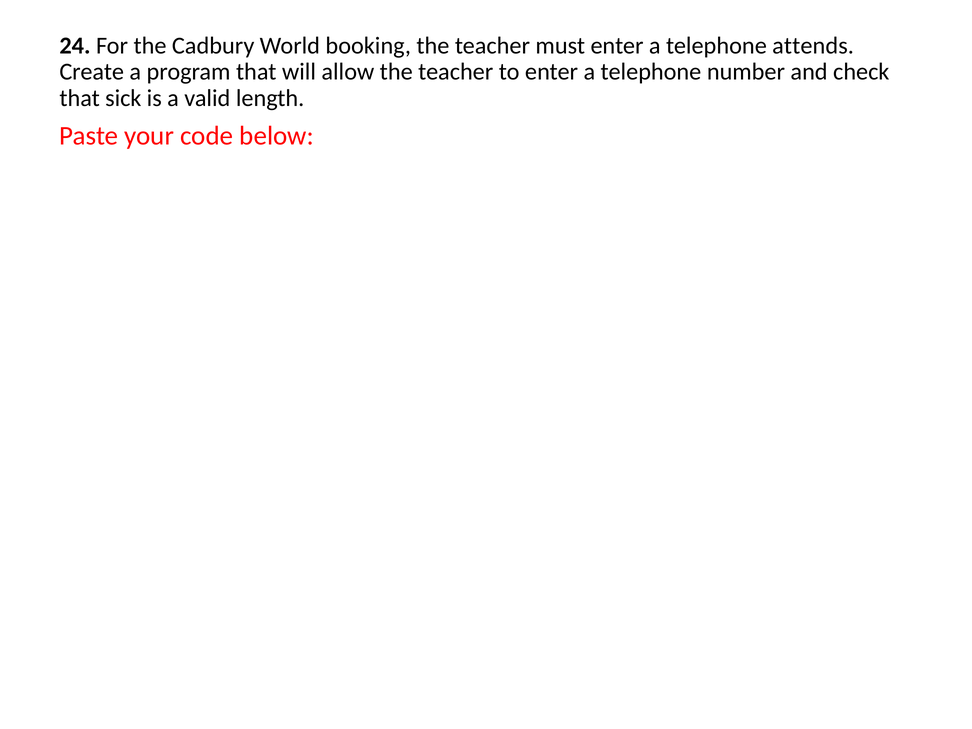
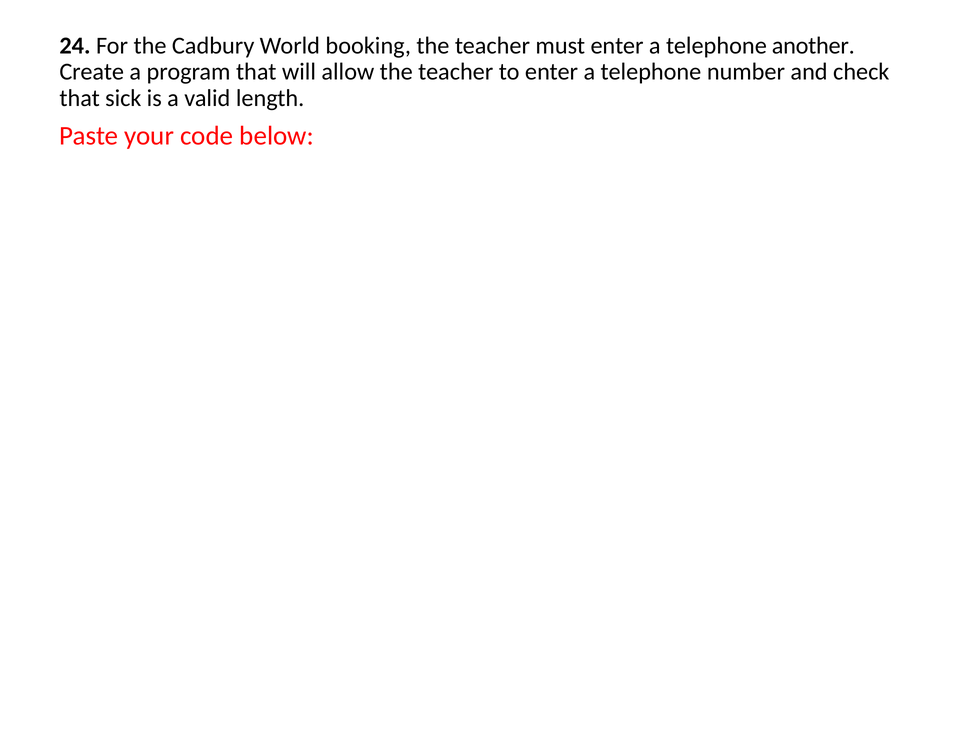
attends: attends -> another
